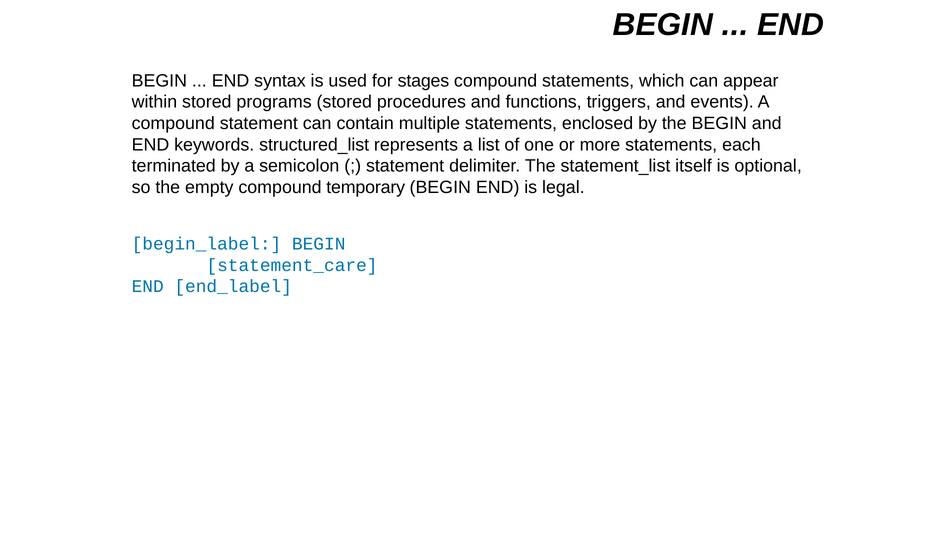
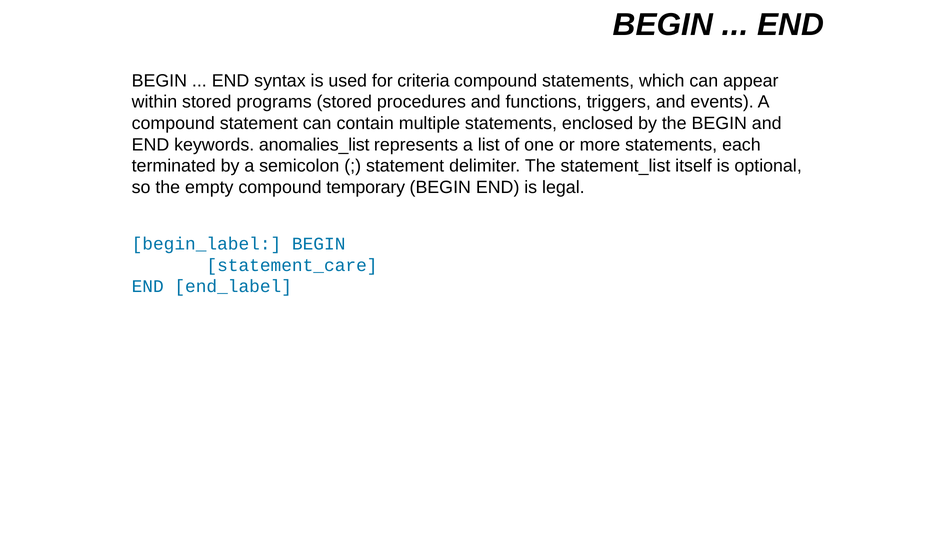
stages: stages -> criteria
structured_list: structured_list -> anomalies_list
